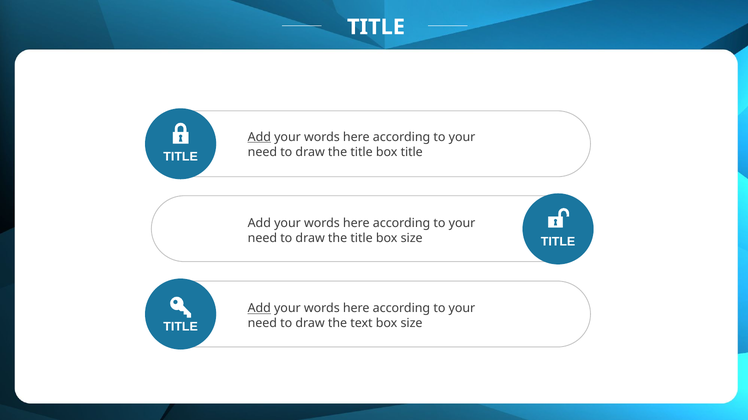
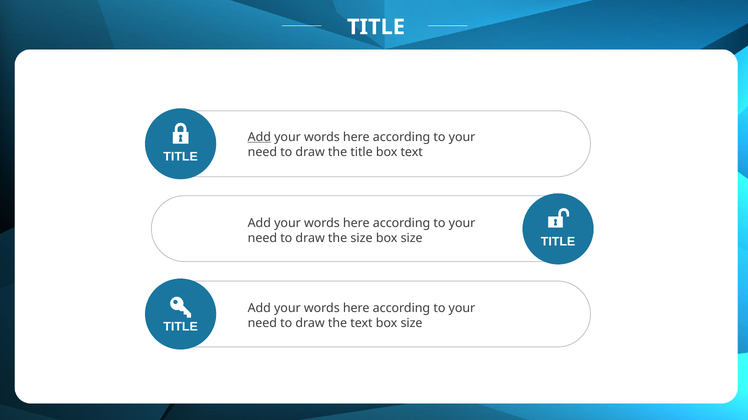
box title: title -> text
title at (362, 238): title -> size
Add at (259, 309) underline: present -> none
